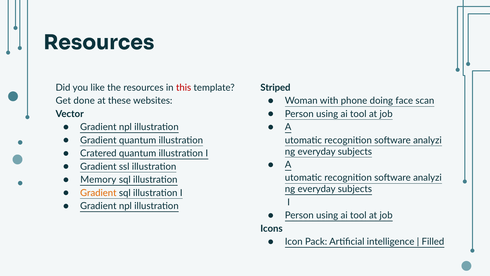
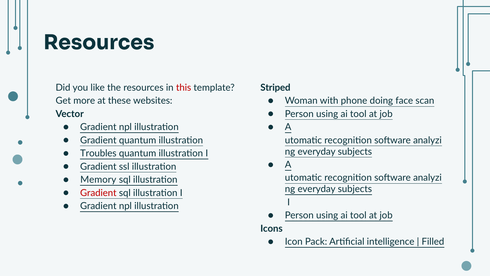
done: done -> more
Cratered: Cratered -> Troubles
Gradient at (98, 193) colour: orange -> red
